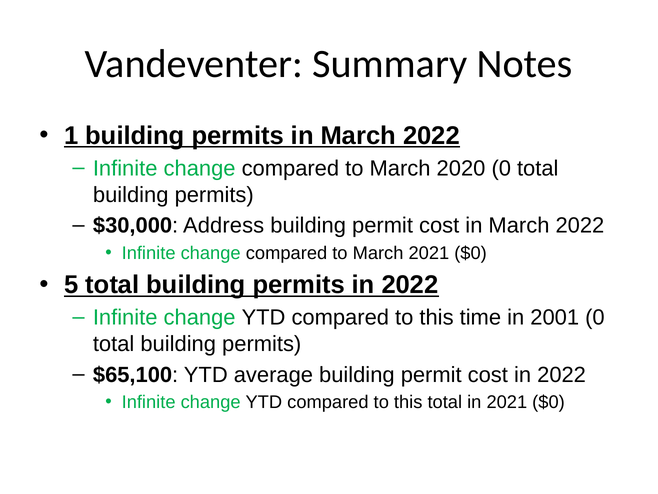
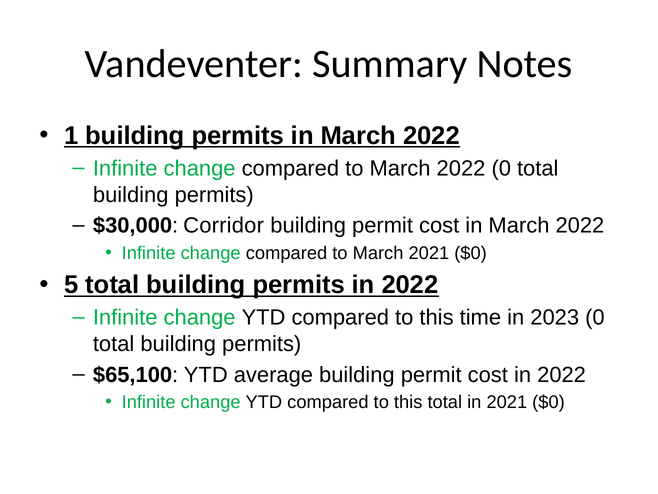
to March 2020: 2020 -> 2022
Address: Address -> Corridor
2001: 2001 -> 2023
